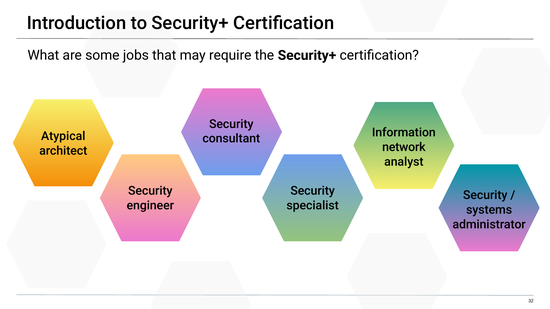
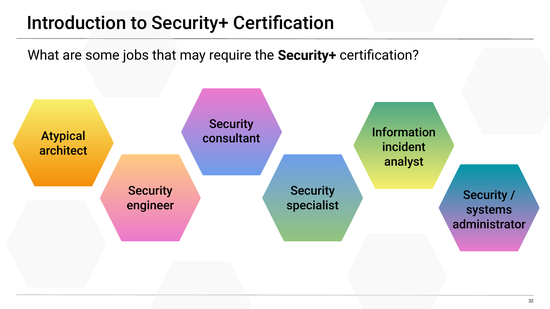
network: network -> incident
